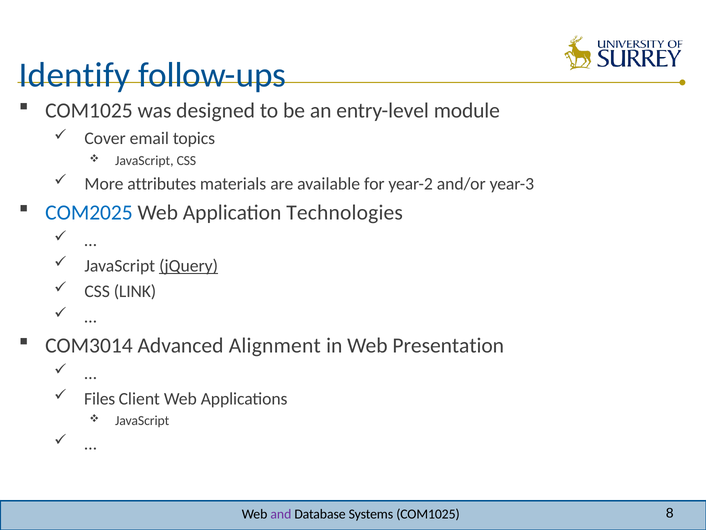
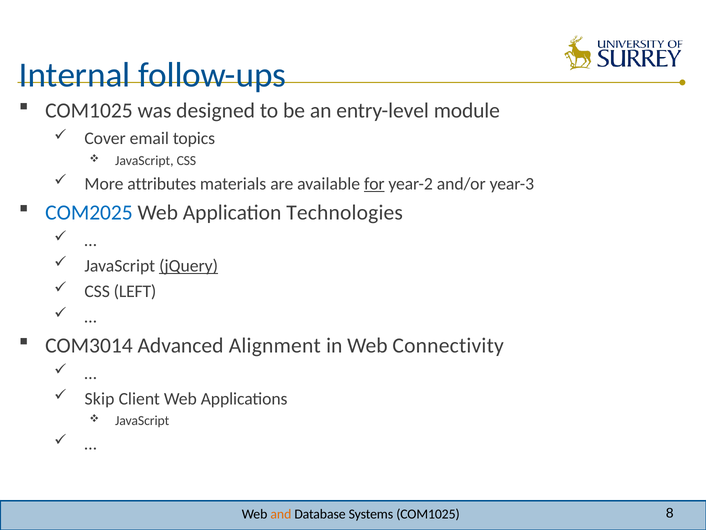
Identify: Identify -> Internal
for underline: none -> present
LINK: LINK -> LEFT
Presentation: Presentation -> Connectivity
Files: Files -> Skip
and colour: purple -> orange
